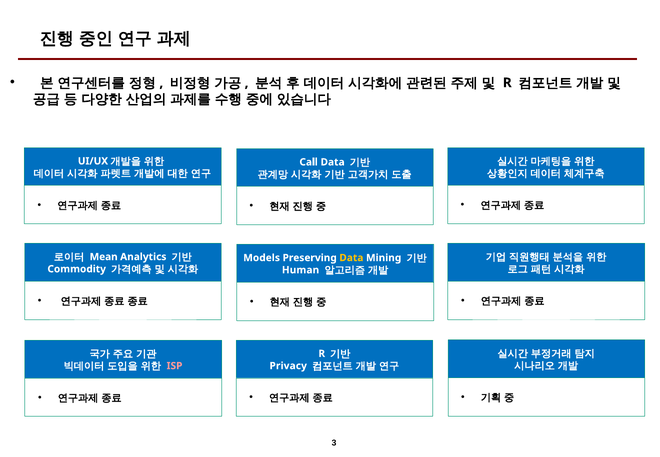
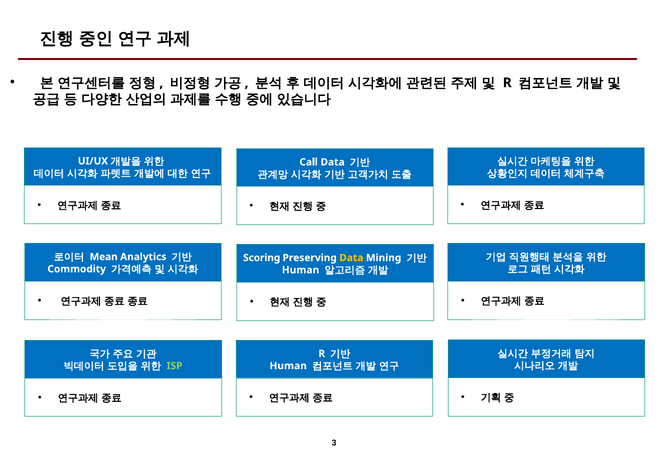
Models: Models -> Scoring
ISP colour: pink -> light green
Privacy at (288, 366): Privacy -> Human
